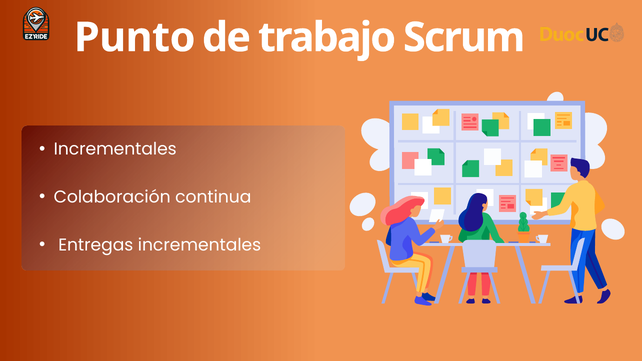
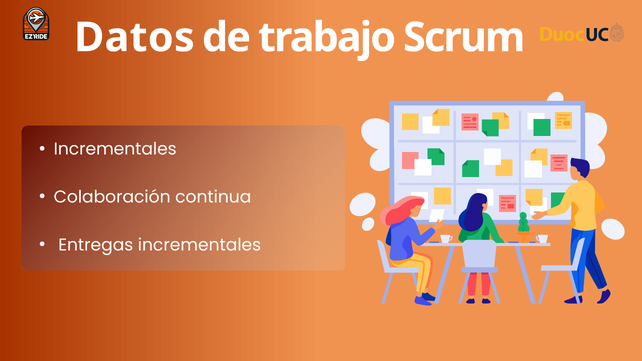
Punto: Punto -> Datos
